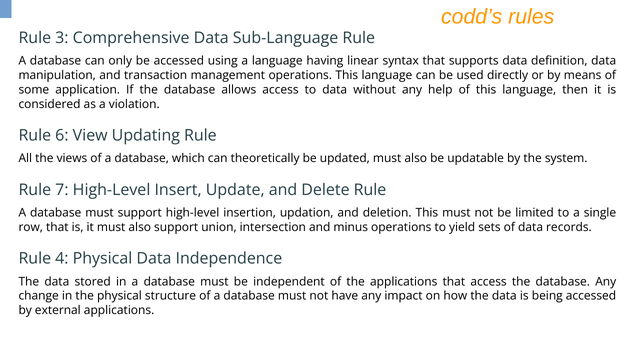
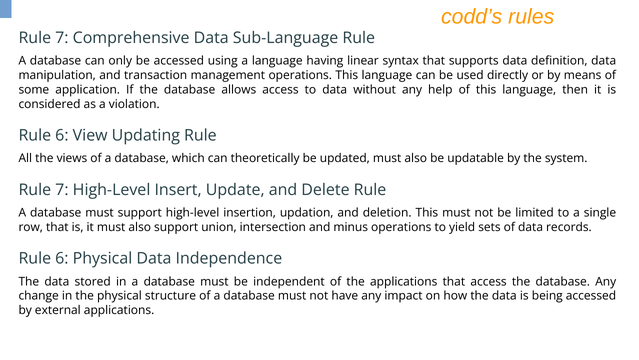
3 at (62, 38): 3 -> 7
4 at (62, 258): 4 -> 6
